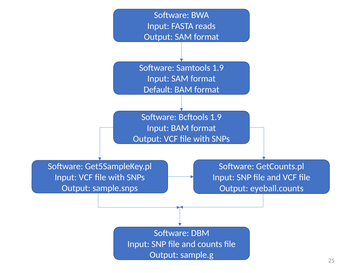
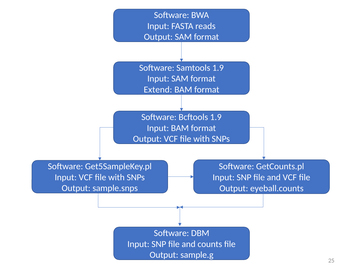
Default: Default -> Extend
